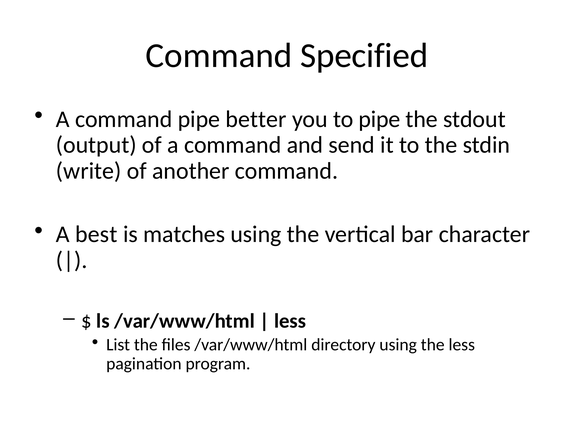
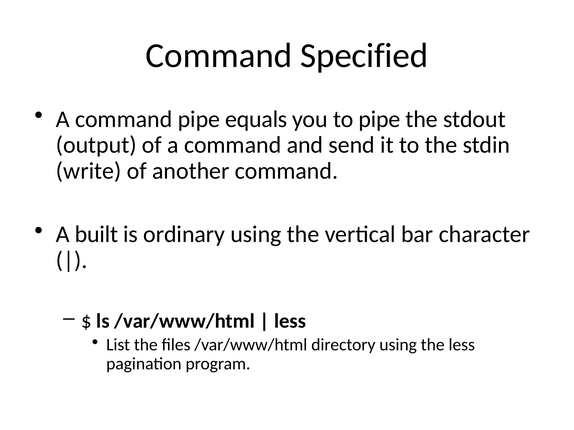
better: better -> equals
best: best -> built
matches: matches -> ordinary
